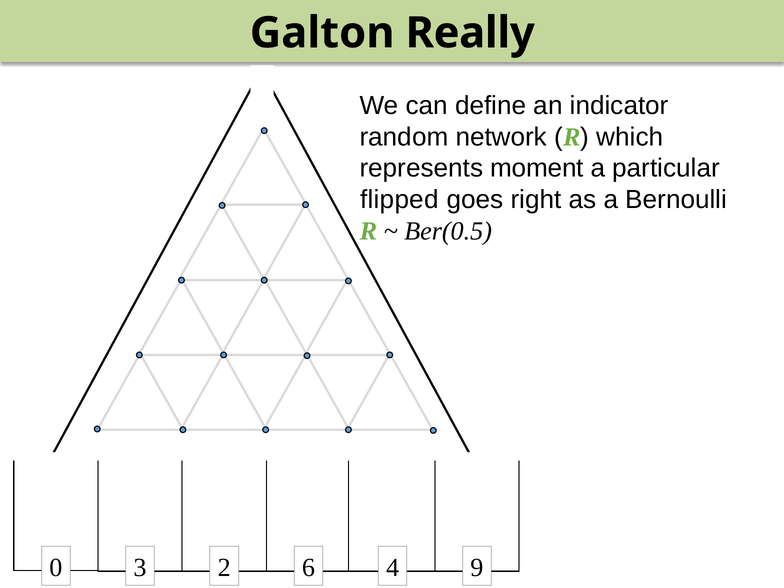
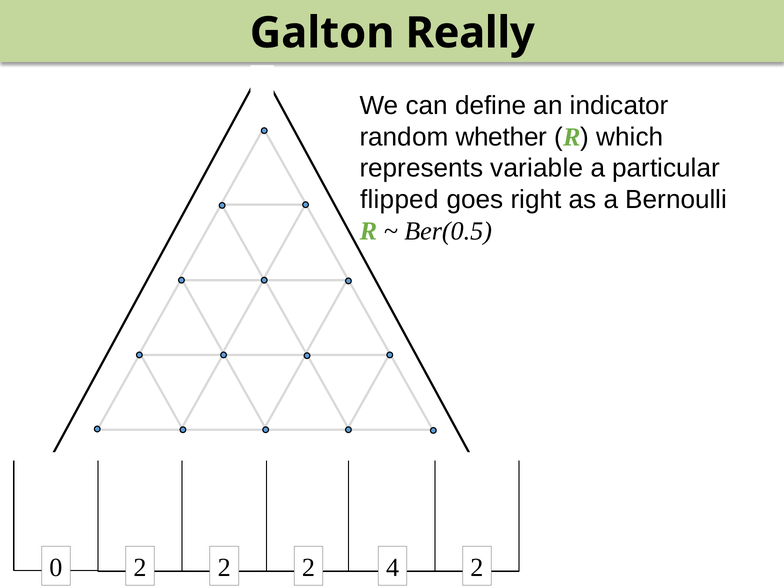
network: network -> whether
moment: moment -> variable
0 3: 3 -> 2
6 at (308, 568): 6 -> 2
4 9: 9 -> 2
